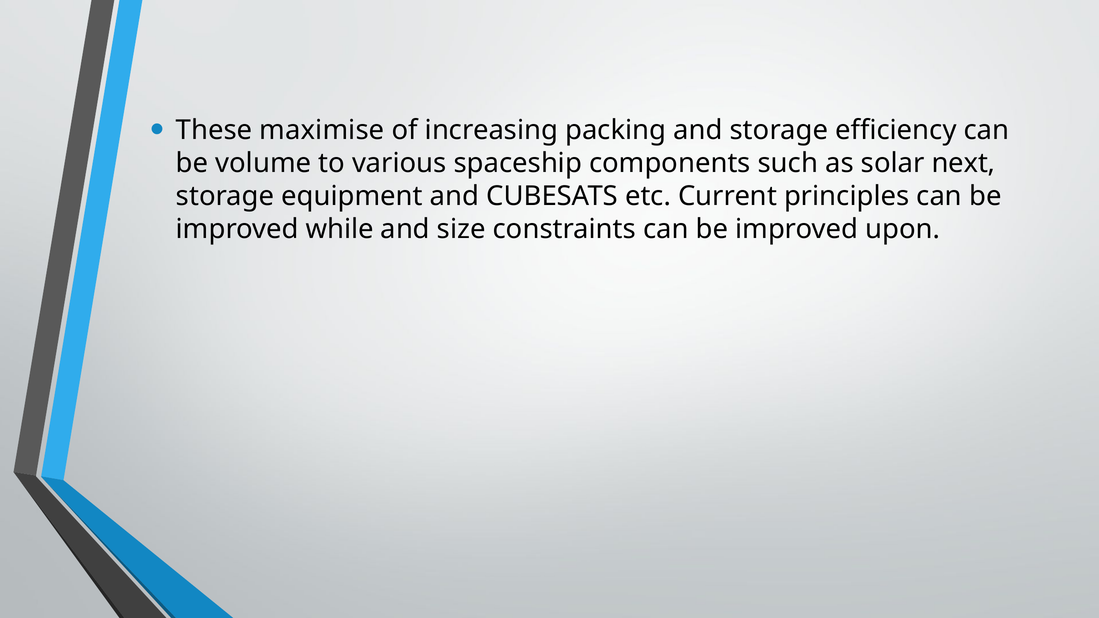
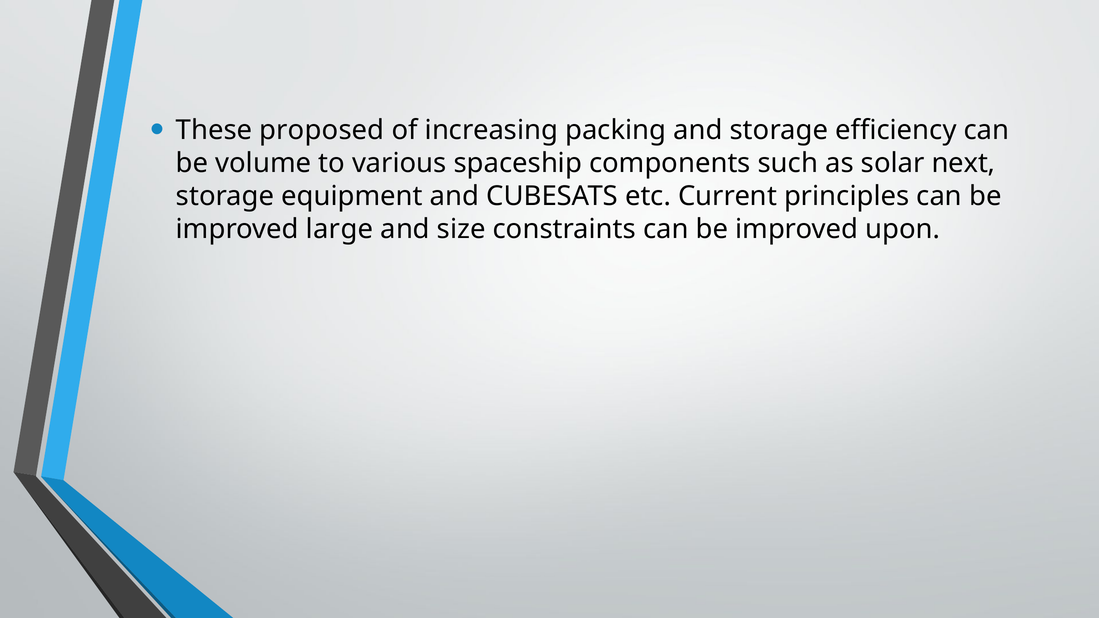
maximise: maximise -> proposed
while: while -> large
